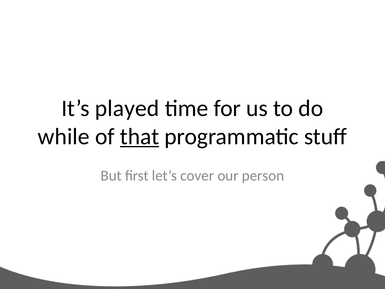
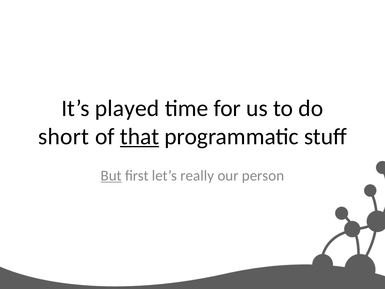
while: while -> short
But underline: none -> present
cover: cover -> really
